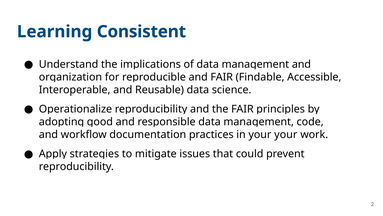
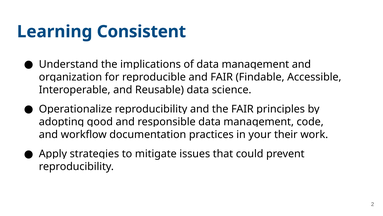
your your: your -> their
